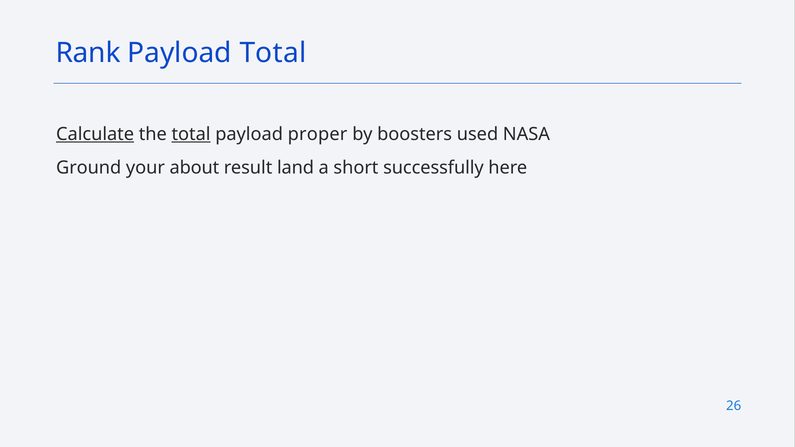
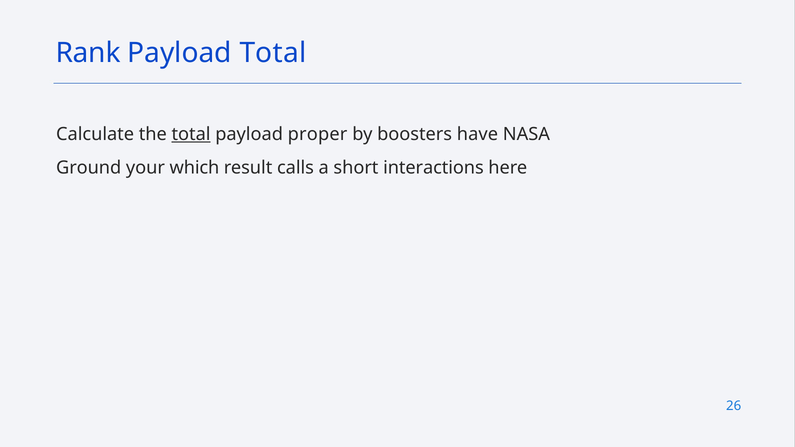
Calculate underline: present -> none
used: used -> have
about: about -> which
land: land -> calls
successfully: successfully -> interactions
